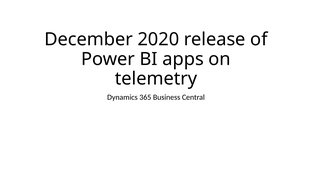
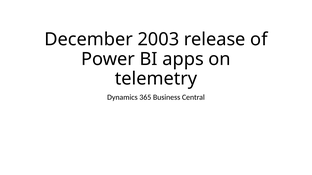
2020: 2020 -> 2003
